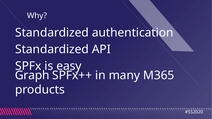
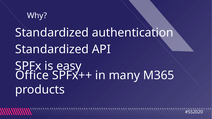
Graph: Graph -> Office
